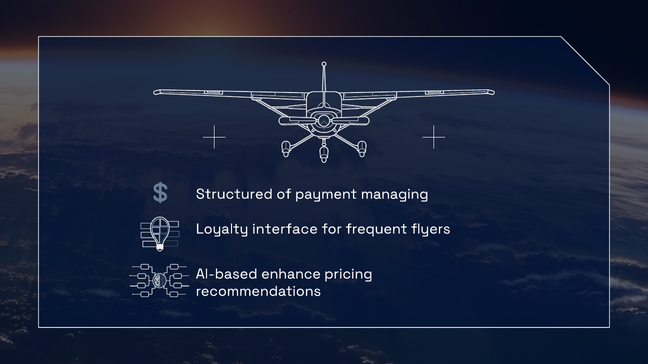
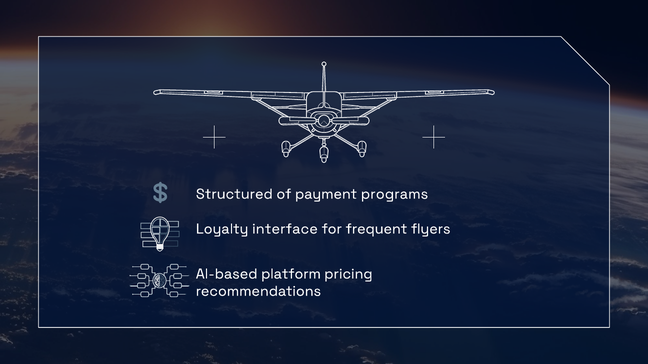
managing: managing -> programs
enhance: enhance -> platform
